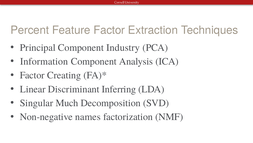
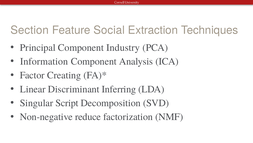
Percent: Percent -> Section
Feature Factor: Factor -> Social
Much: Much -> Script
names: names -> reduce
